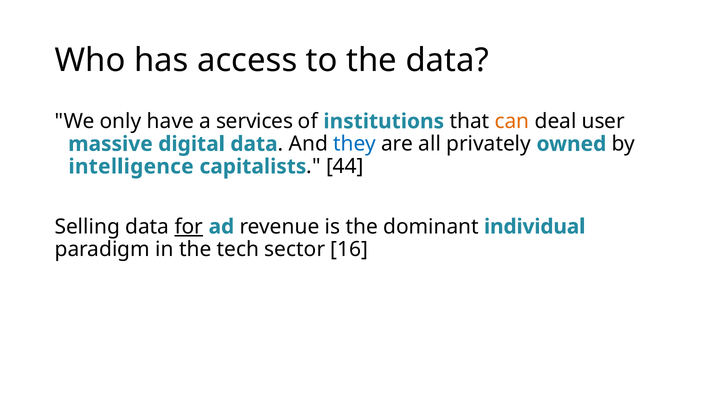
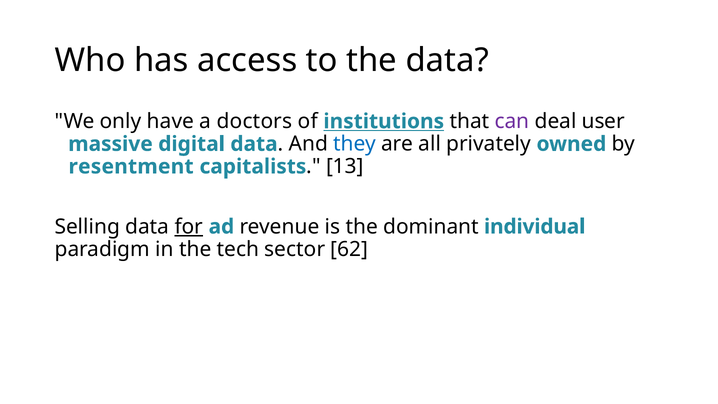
services: services -> doctors
institutions underline: none -> present
can colour: orange -> purple
intelligence: intelligence -> resentment
44: 44 -> 13
16: 16 -> 62
